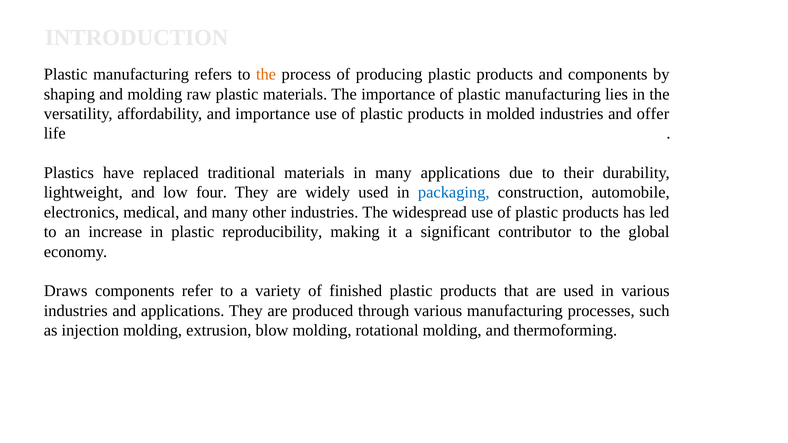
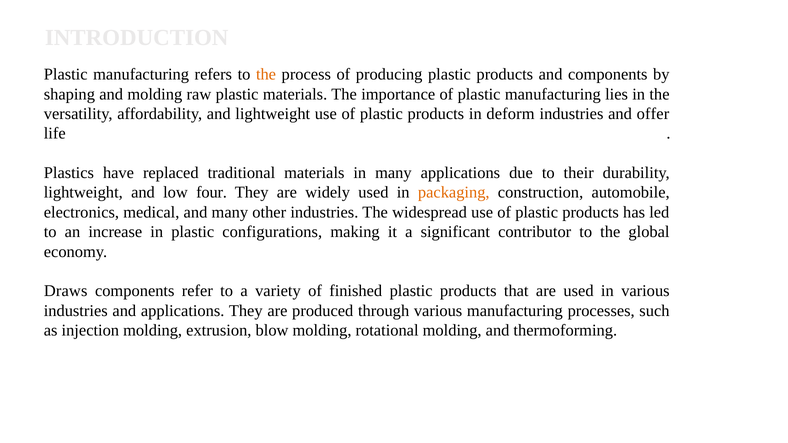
and importance: importance -> lightweight
molded: molded -> deform
packaging colour: blue -> orange
reproducibility: reproducibility -> configurations
